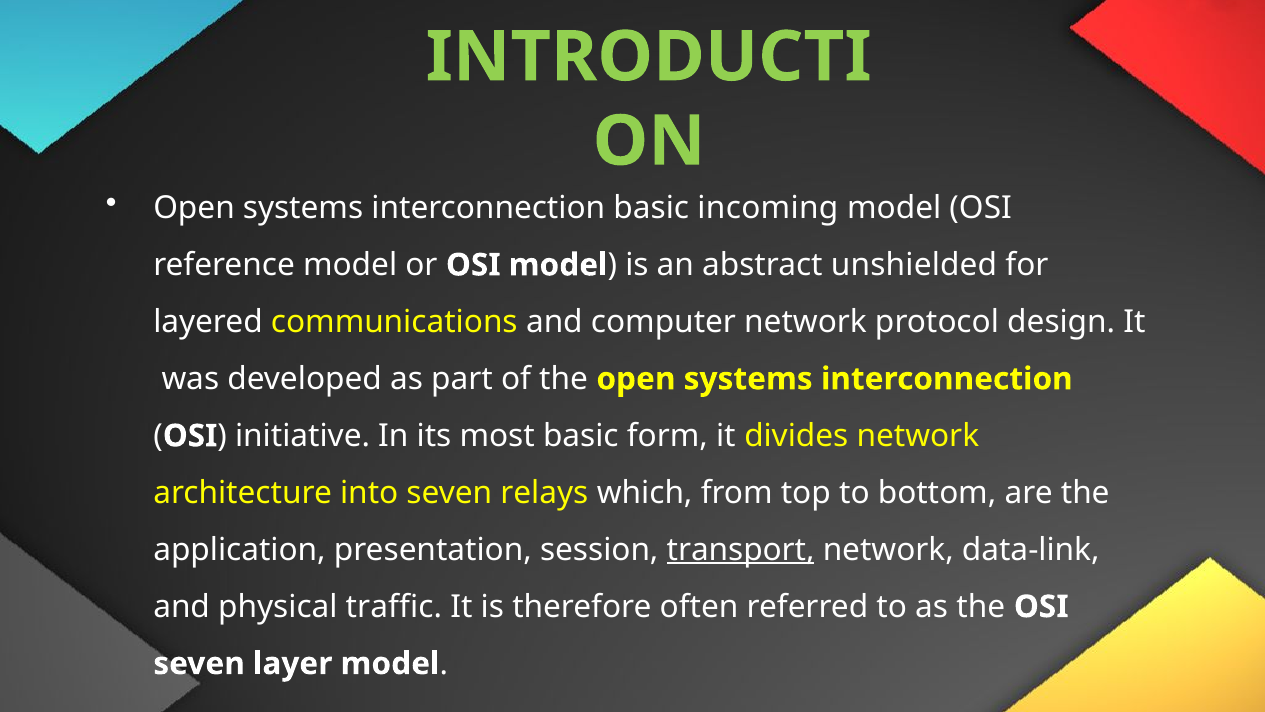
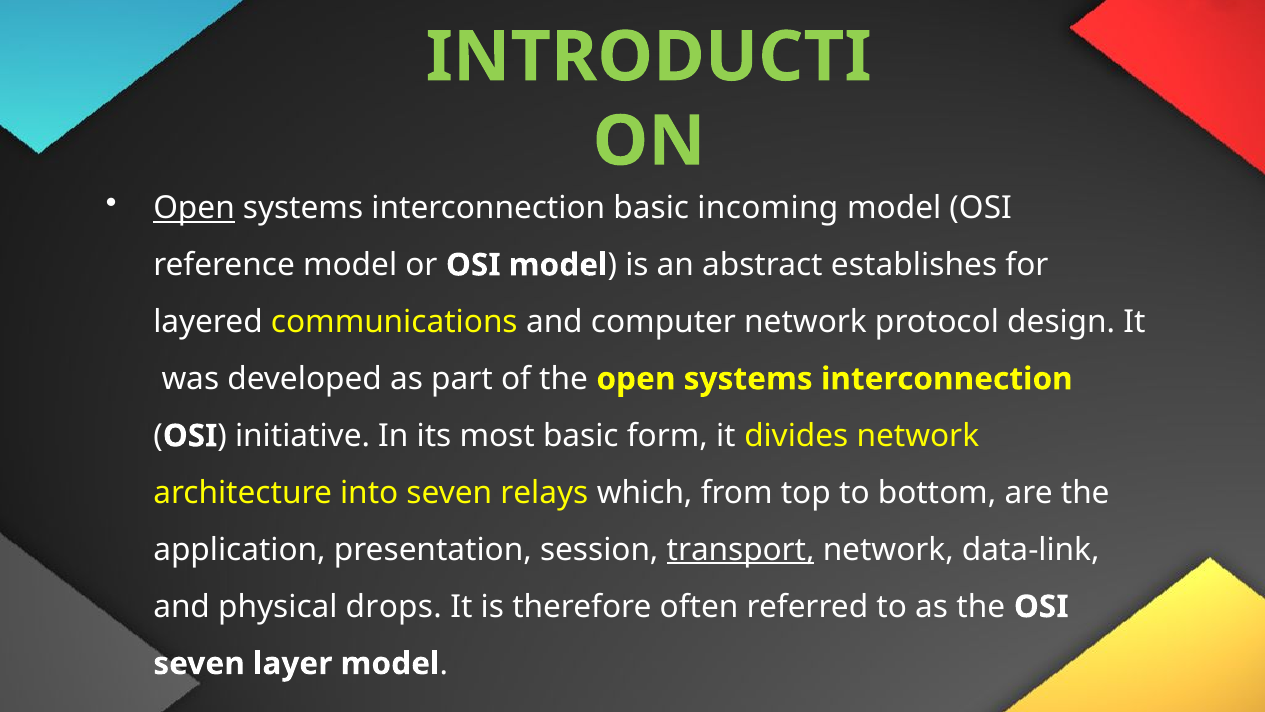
Open at (194, 208) underline: none -> present
unshielded: unshielded -> establishes
traffic: traffic -> drops
